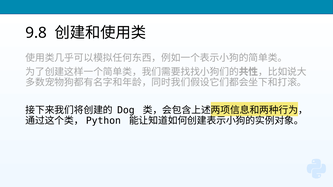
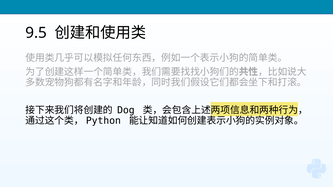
9.8: 9.8 -> 9.5
